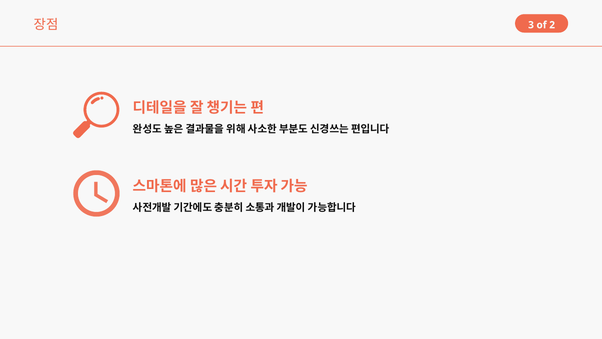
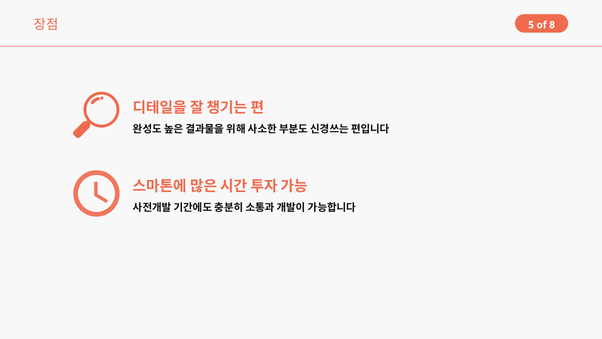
3: 3 -> 5
2: 2 -> 8
